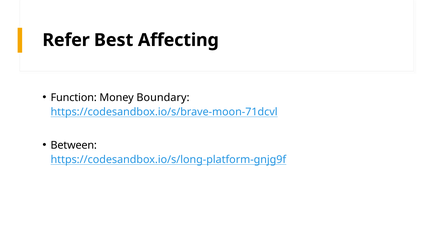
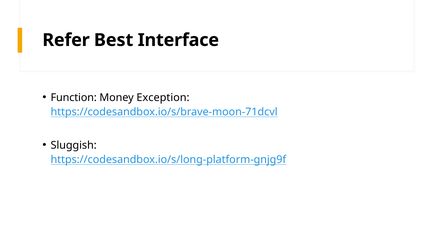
Affecting: Affecting -> Interface
Boundary: Boundary -> Exception
Between: Between -> Sluggish
